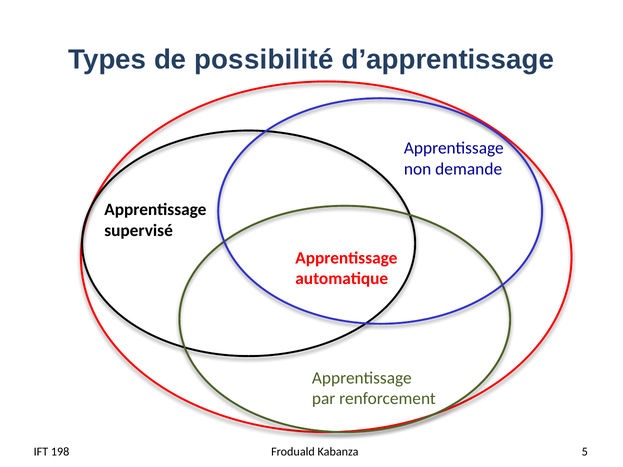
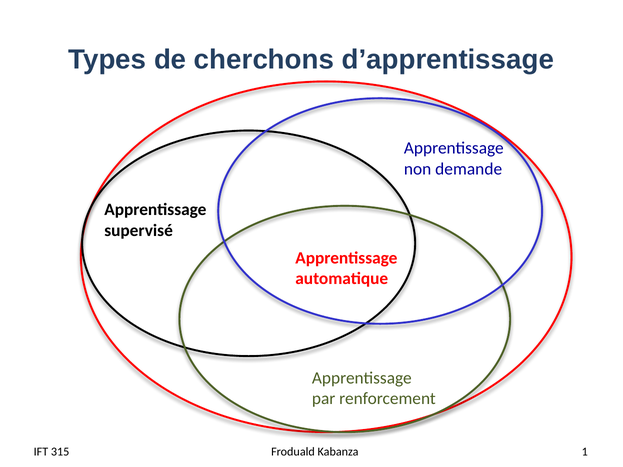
possibilité: possibilité -> cherchons
198: 198 -> 315
5: 5 -> 1
